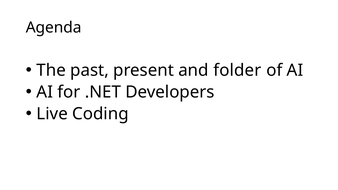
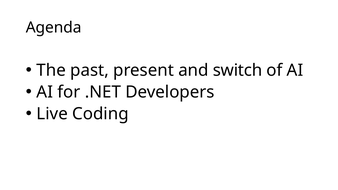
folder: folder -> switch
